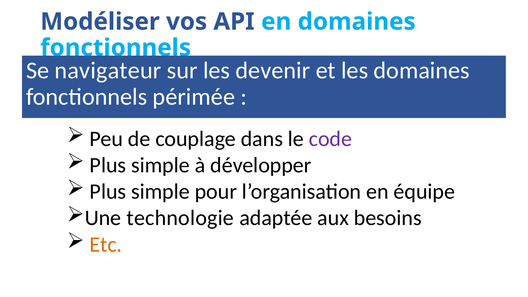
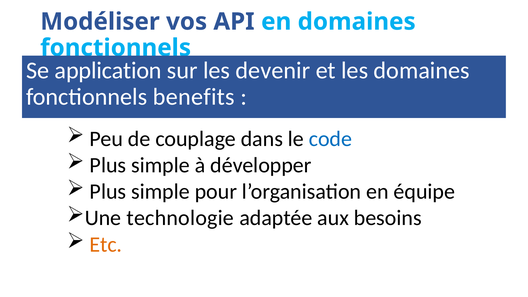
navigateur: navigateur -> application
périmée: périmée -> benefits
code colour: purple -> blue
